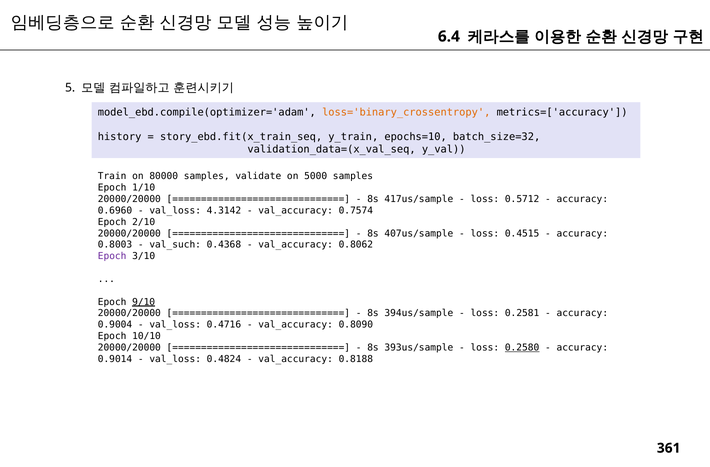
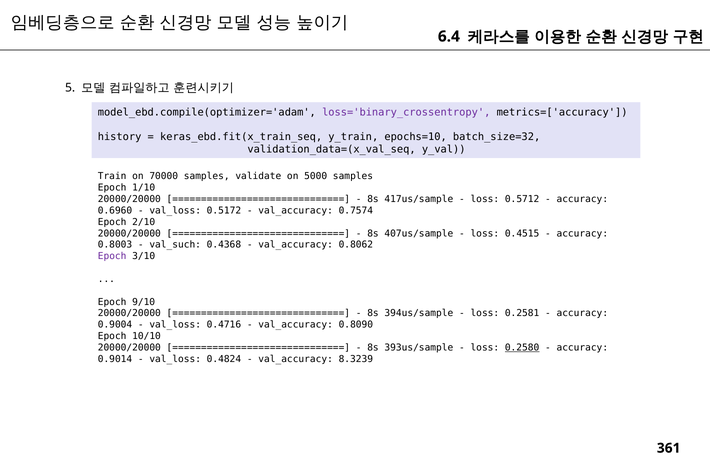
loss='binary_crossentropy colour: orange -> purple
story_ebd.fit(x_train_seq: story_ebd.fit(x_train_seq -> keras_ebd.fit(x_train_seq
80000: 80000 -> 70000
4.3142: 4.3142 -> 0.5172
9/10 underline: present -> none
0.8188: 0.8188 -> 8.3239
